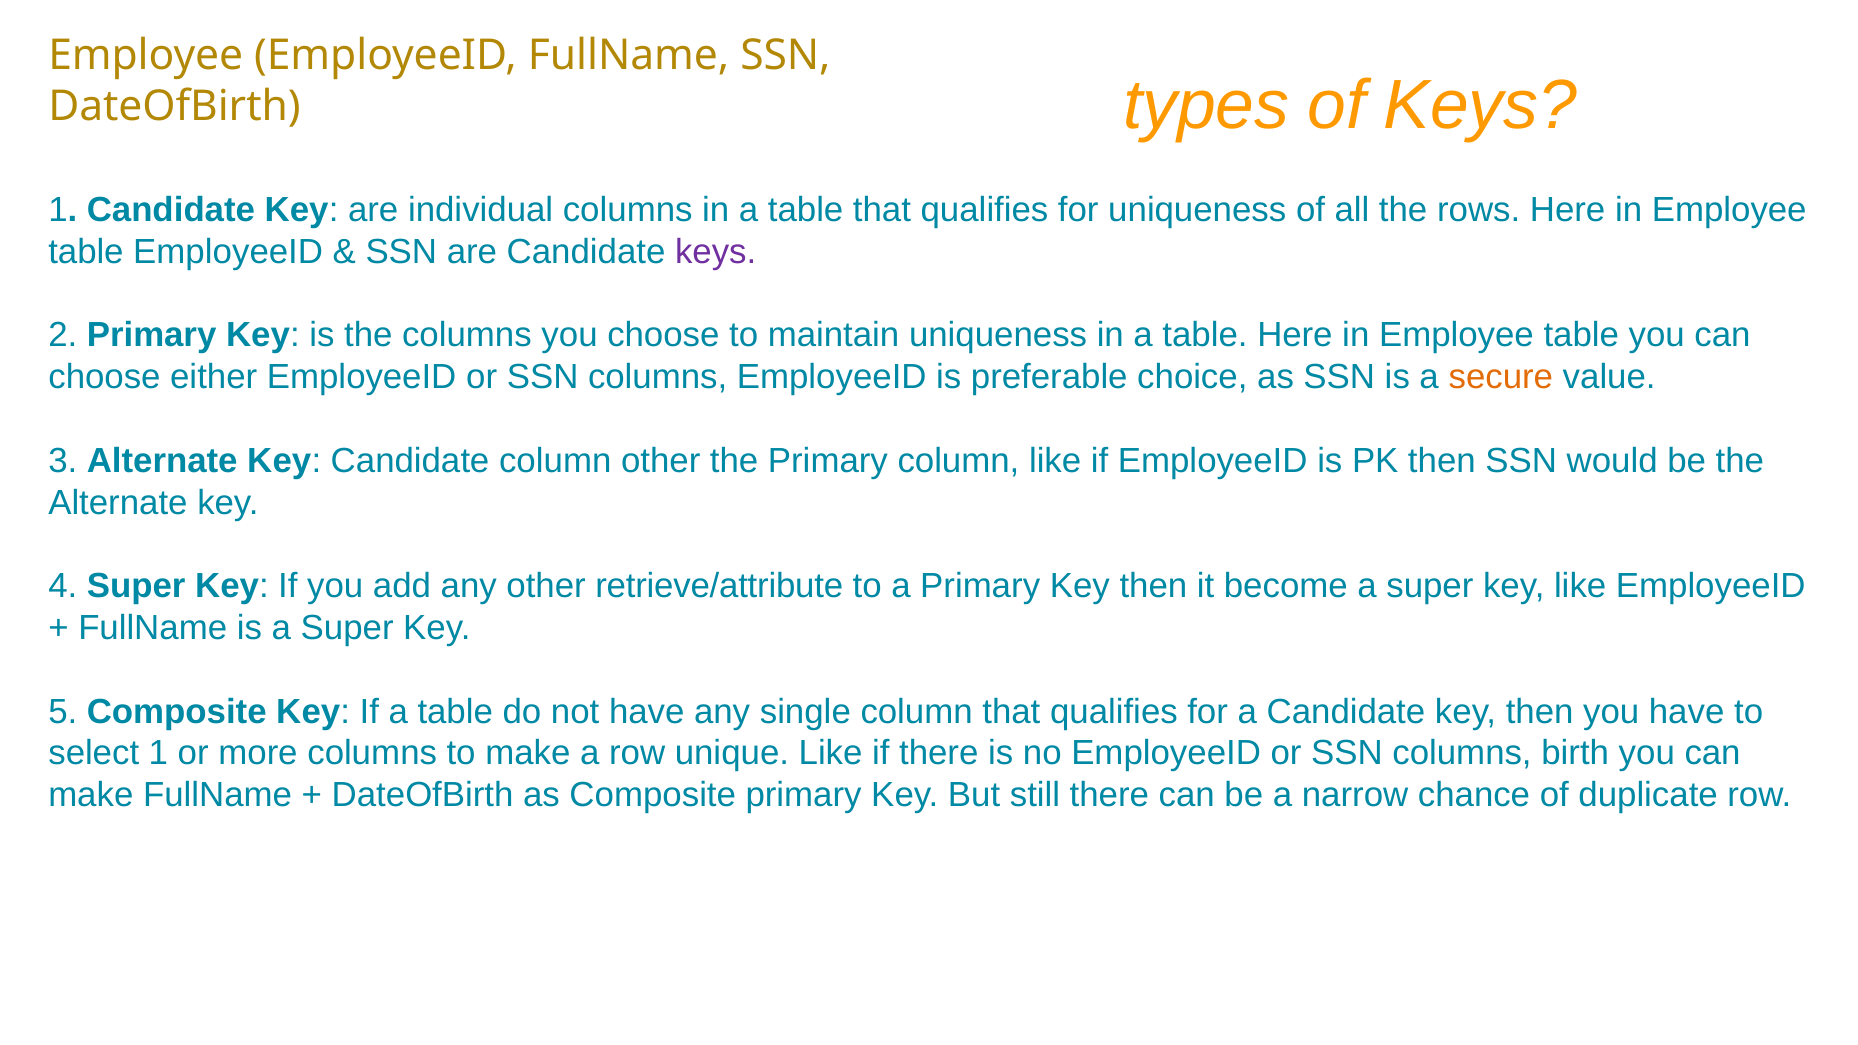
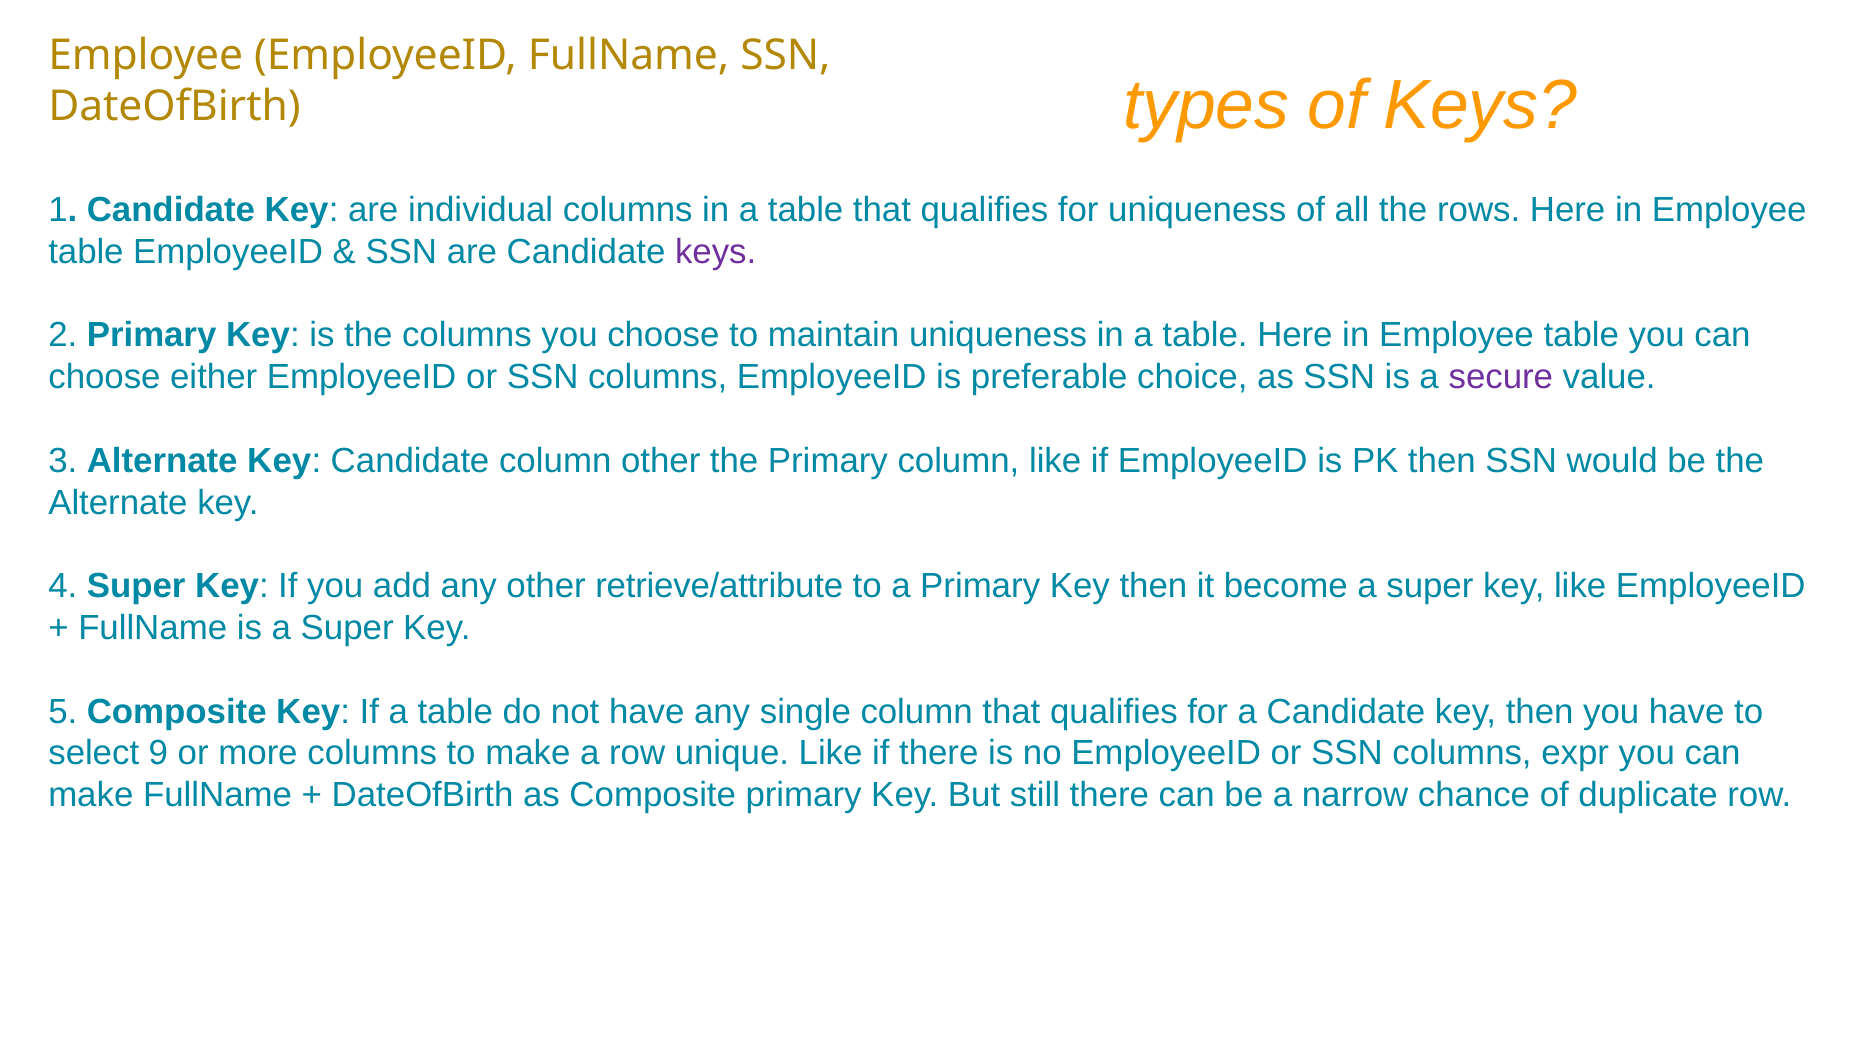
secure colour: orange -> purple
select 1: 1 -> 9
birth: birth -> expr
